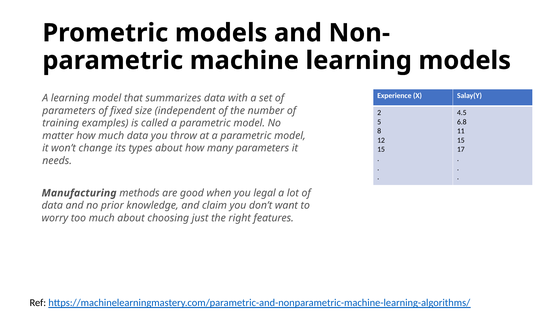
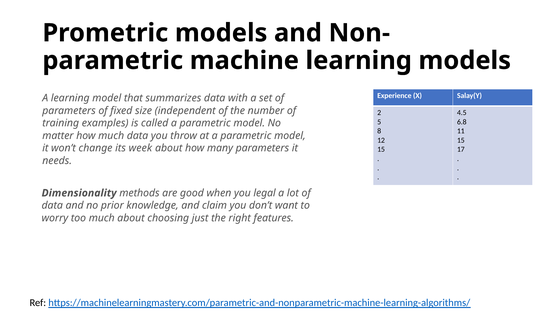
types: types -> week
Manufacturing: Manufacturing -> Dimensionality
